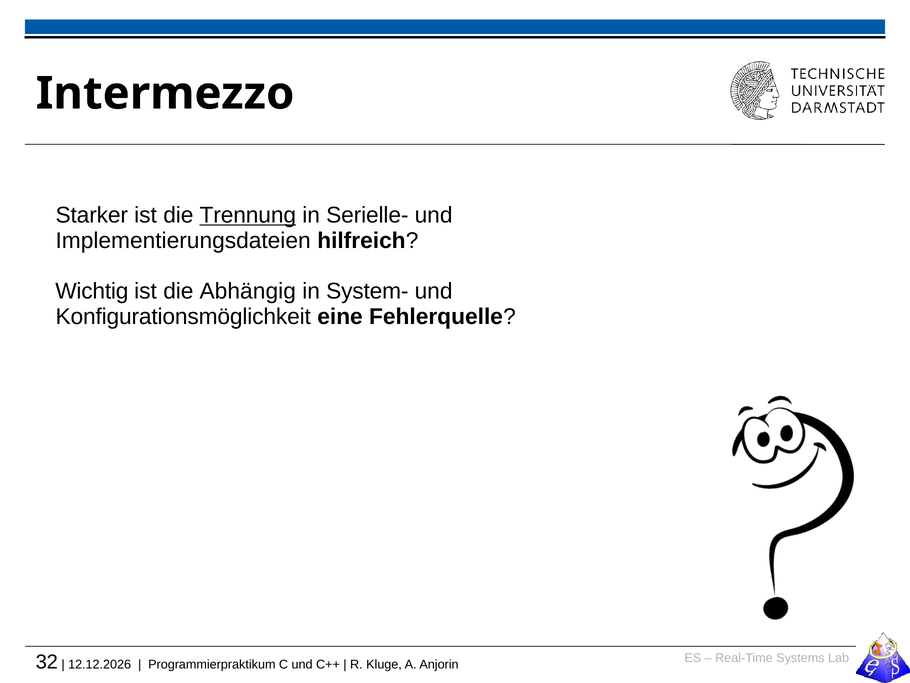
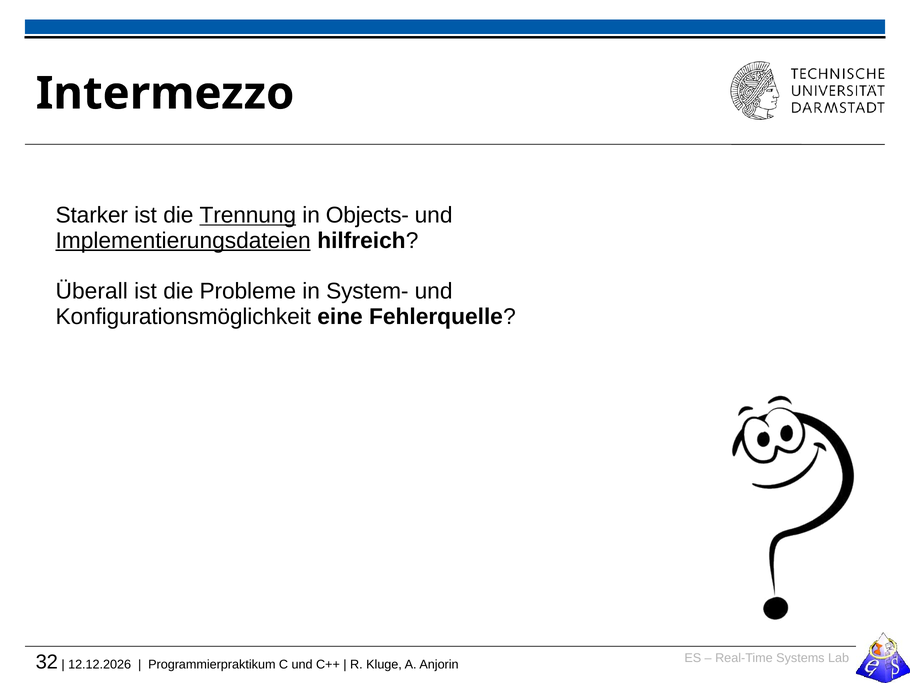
Serielle-: Serielle- -> Objects-
Implementierungsdateien underline: none -> present
Wichtig: Wichtig -> Überall
Abhängig: Abhängig -> Probleme
